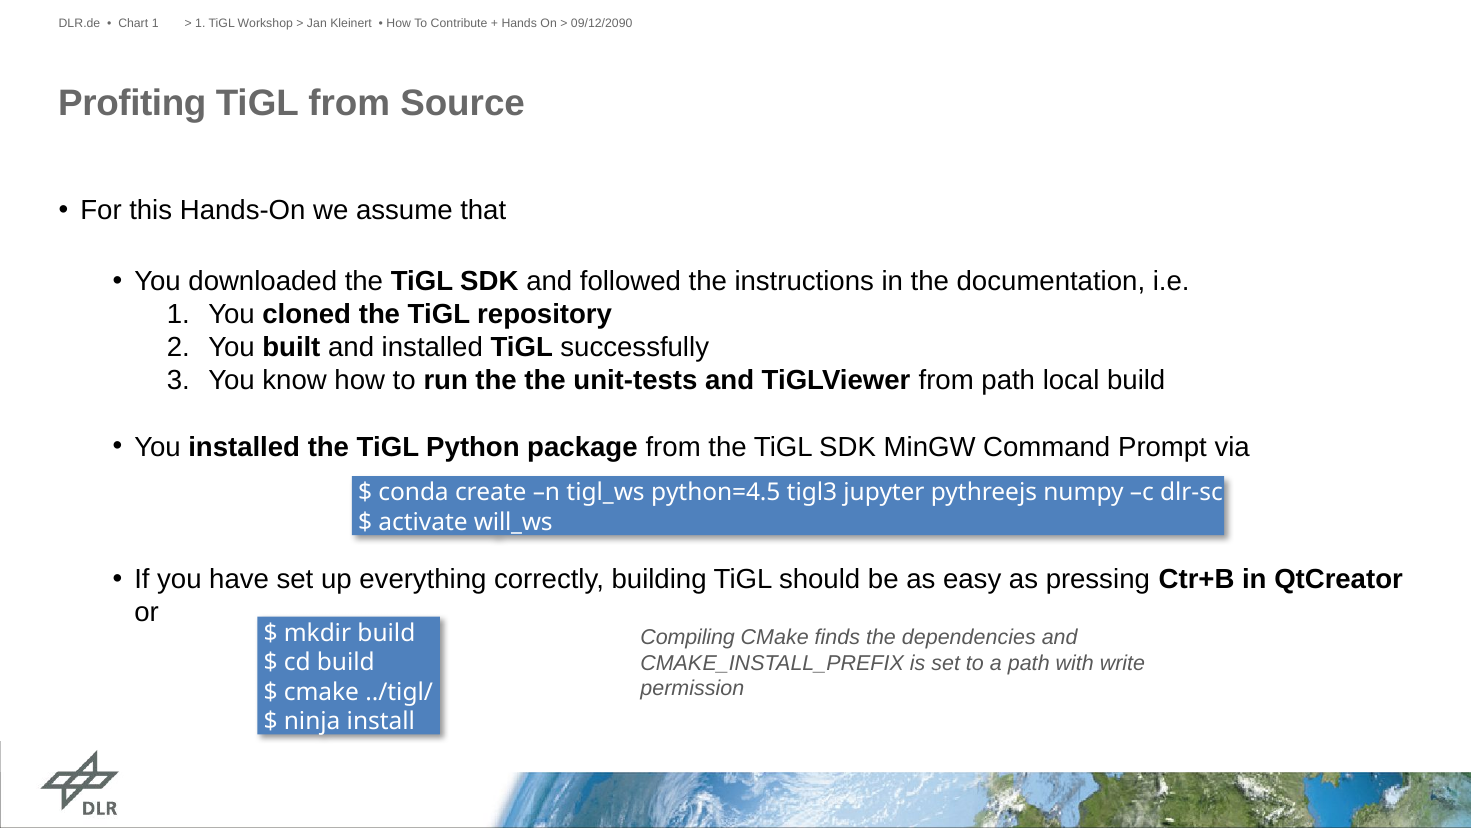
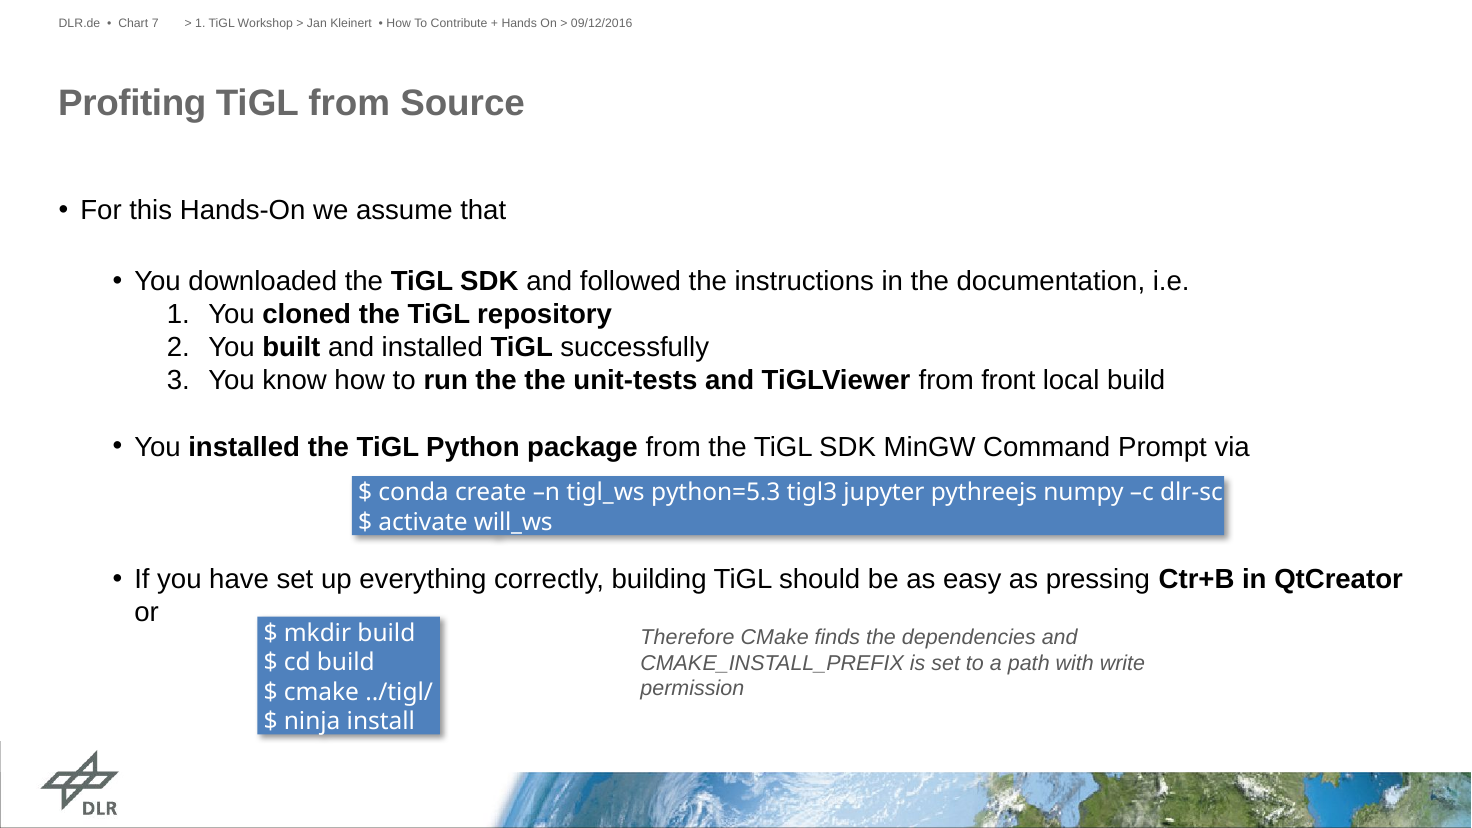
Chart 1: 1 -> 7
09/12/2090: 09/12/2090 -> 09/12/2016
from path: path -> front
python=4.5: python=4.5 -> python=5.3
Compiling: Compiling -> Therefore
